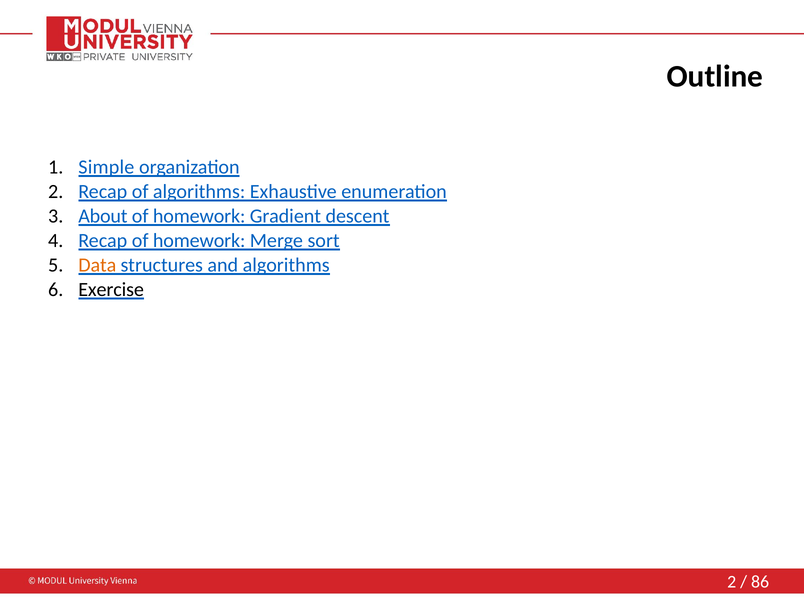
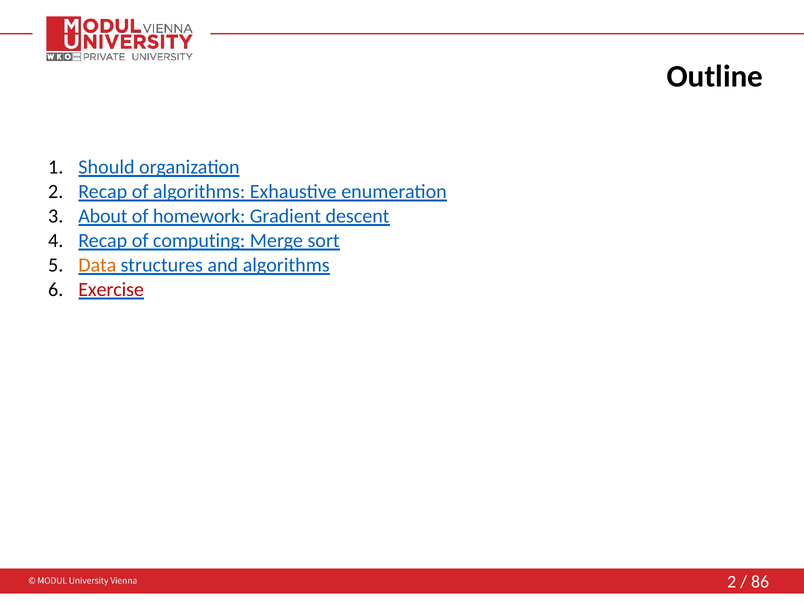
Simple: Simple -> Should
Recap of homework: homework -> computing
Exercise colour: black -> red
